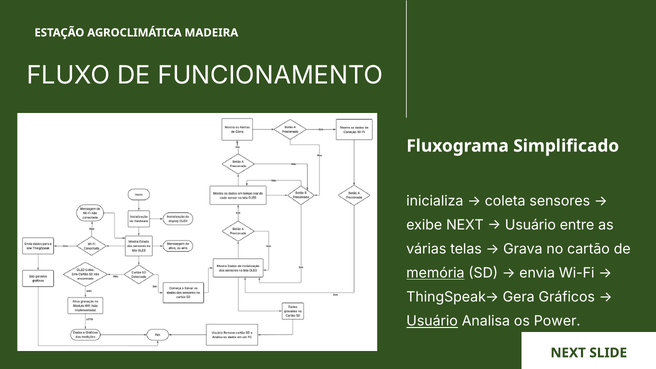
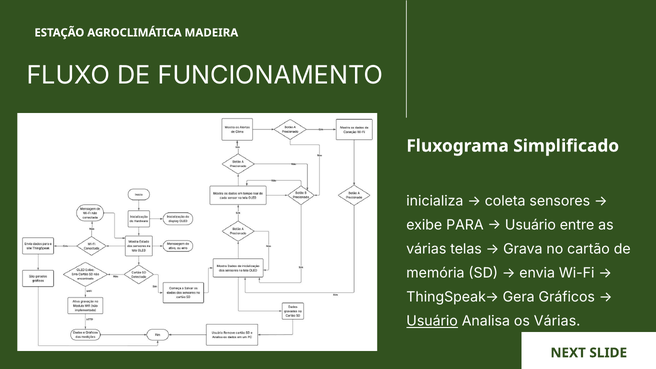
exibe NEXT: NEXT -> PARA
memória underline: present -> none
os Power: Power -> Várias
